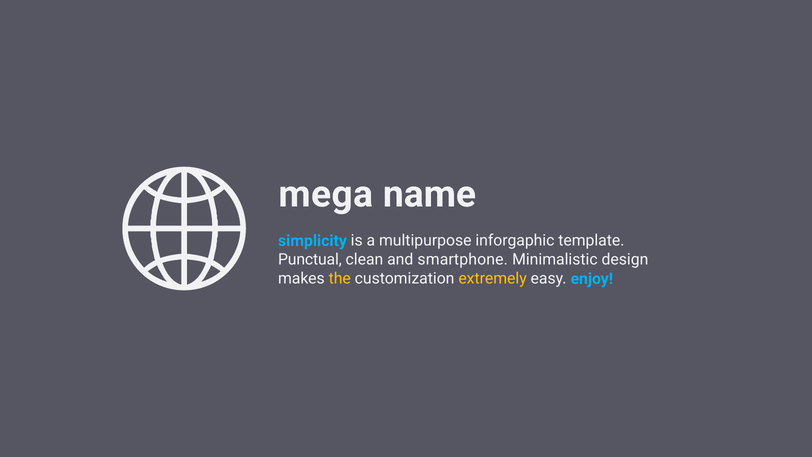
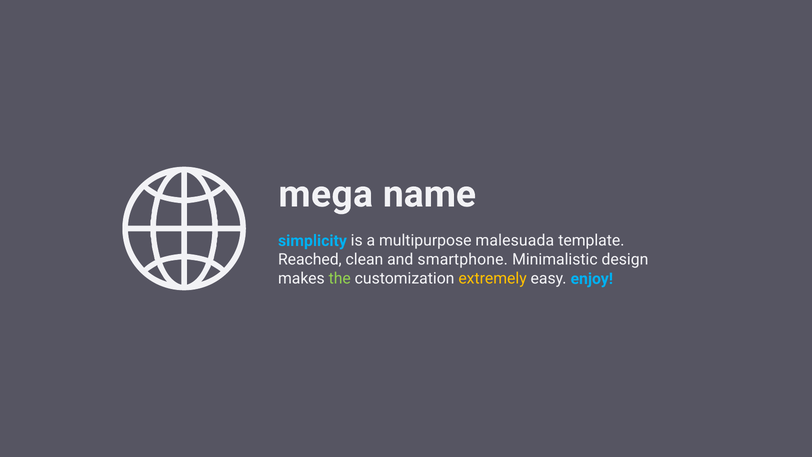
inforgaphic: inforgaphic -> malesuada
Punctual: Punctual -> Reached
the colour: yellow -> light green
